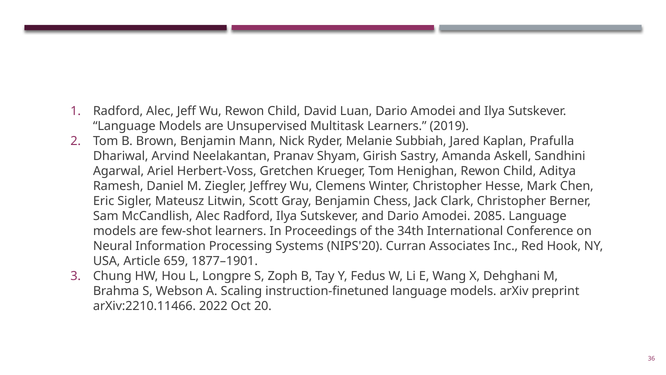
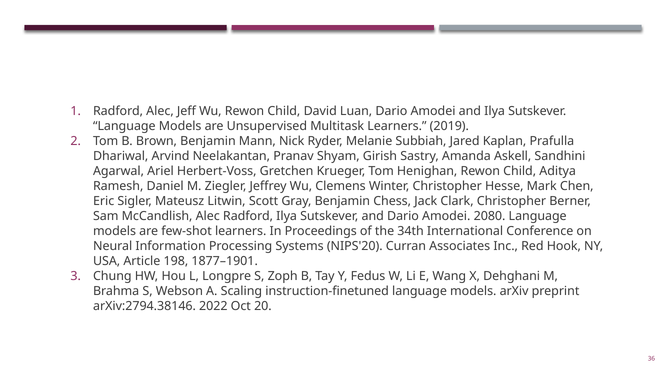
2085: 2085 -> 2080
659: 659 -> 198
arXiv:2210.11466: arXiv:2210.11466 -> arXiv:2794.38146
